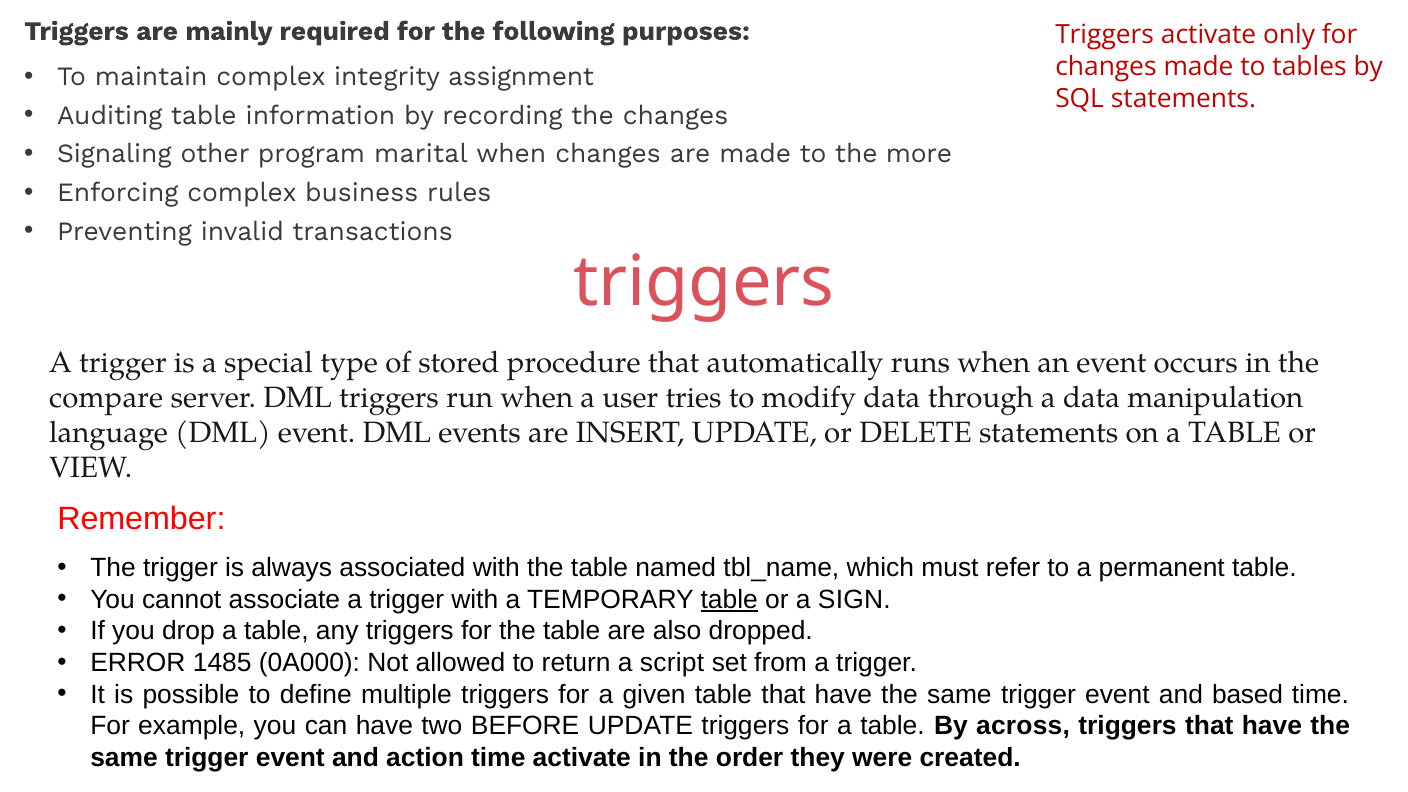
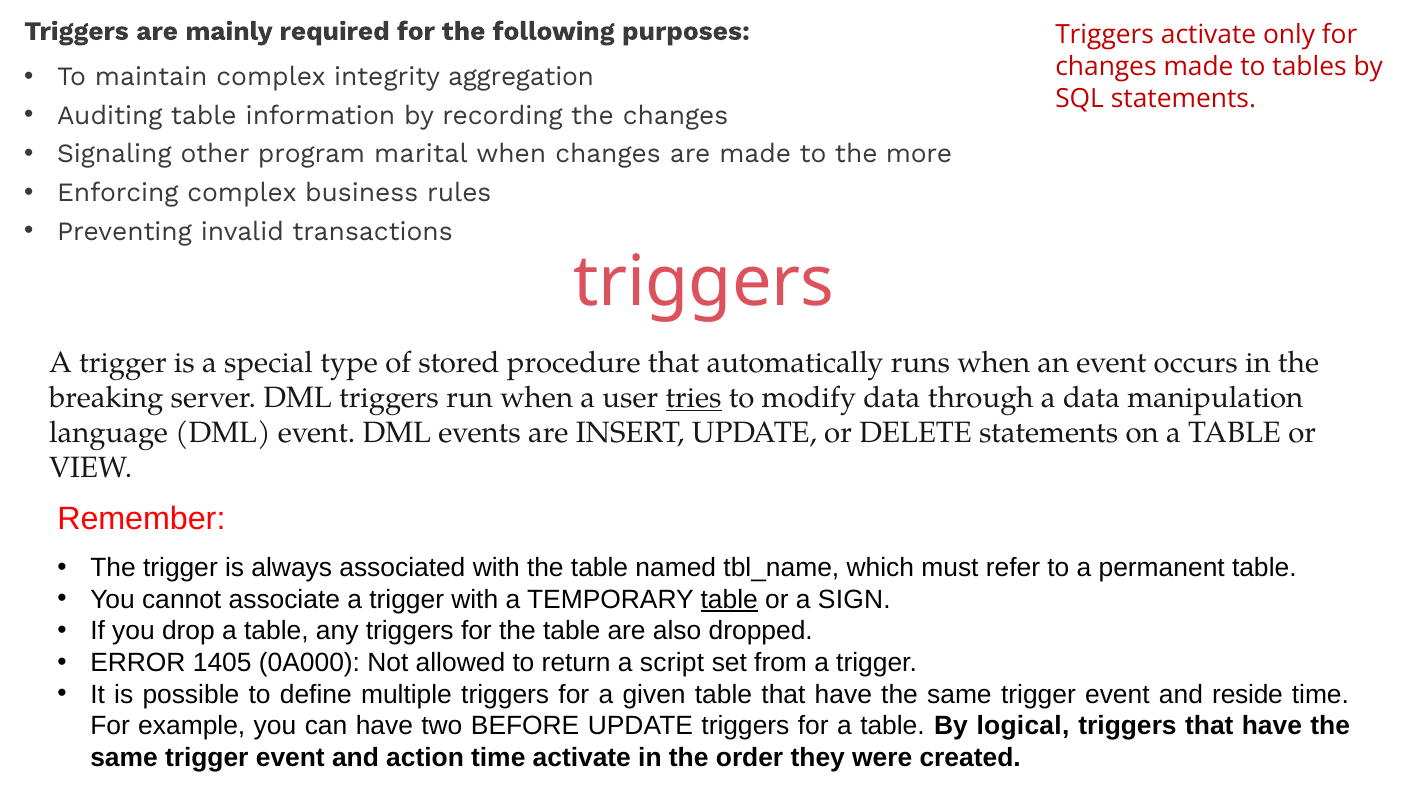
assignment: assignment -> aggregation
compare: compare -> breaking
tries underline: none -> present
1485: 1485 -> 1405
based: based -> reside
across: across -> logical
